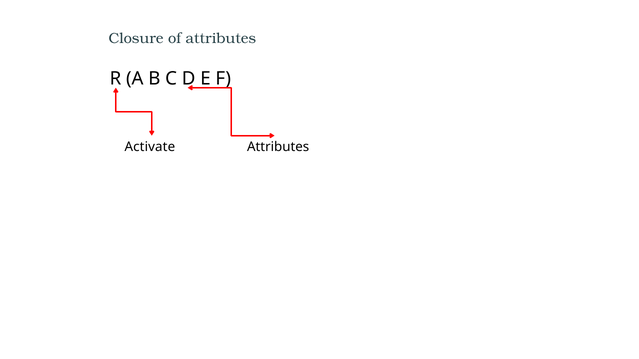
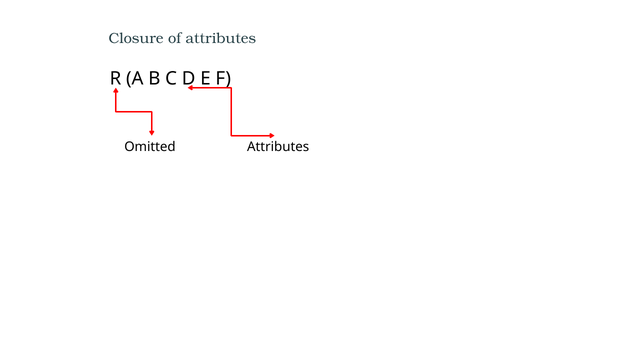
Activate: Activate -> Omitted
